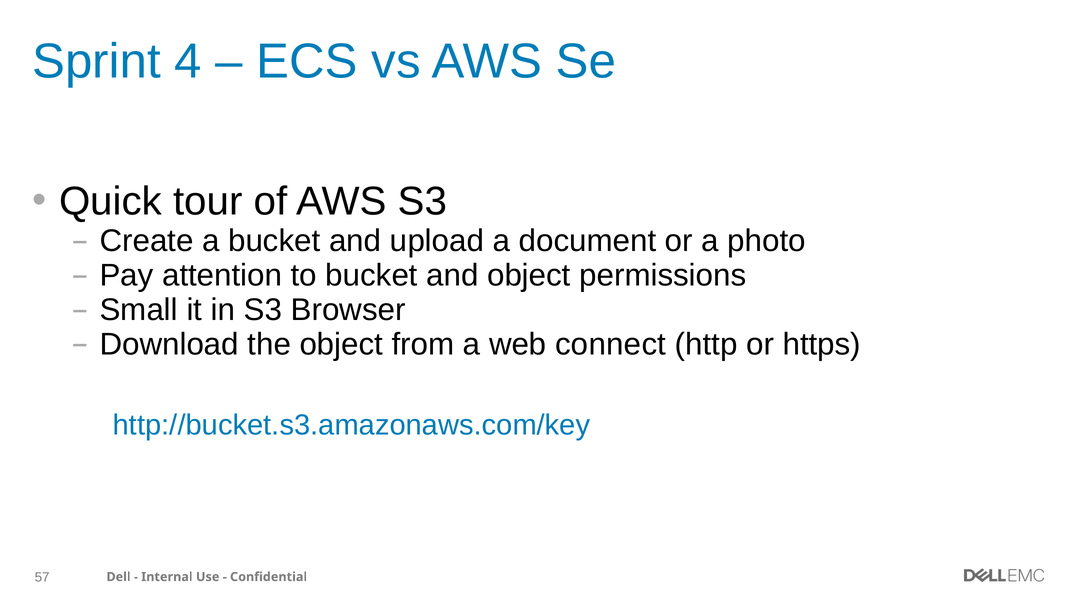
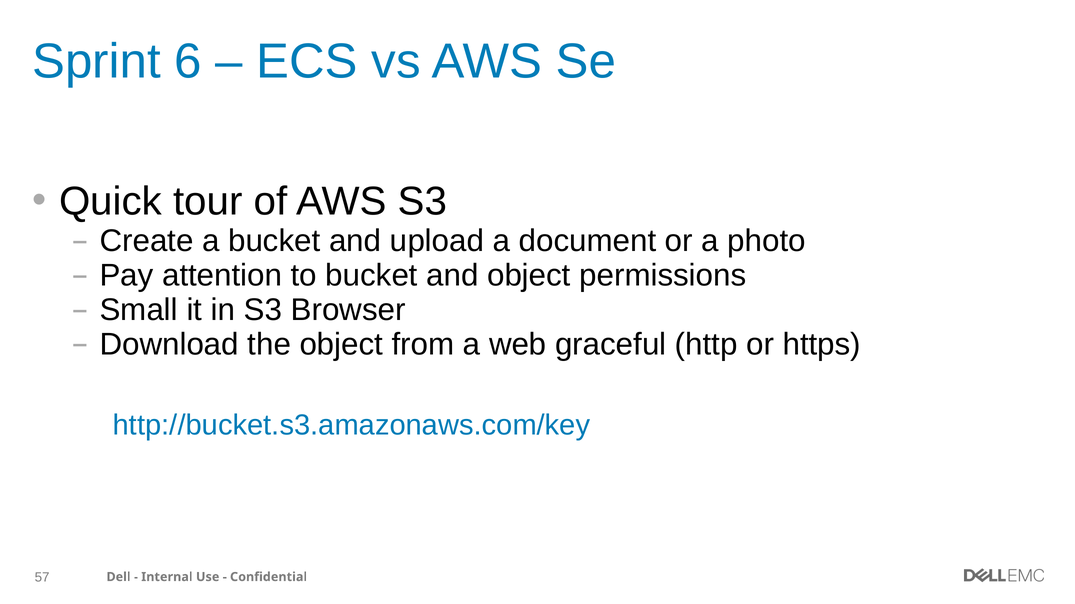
4: 4 -> 6
connect: connect -> graceful
